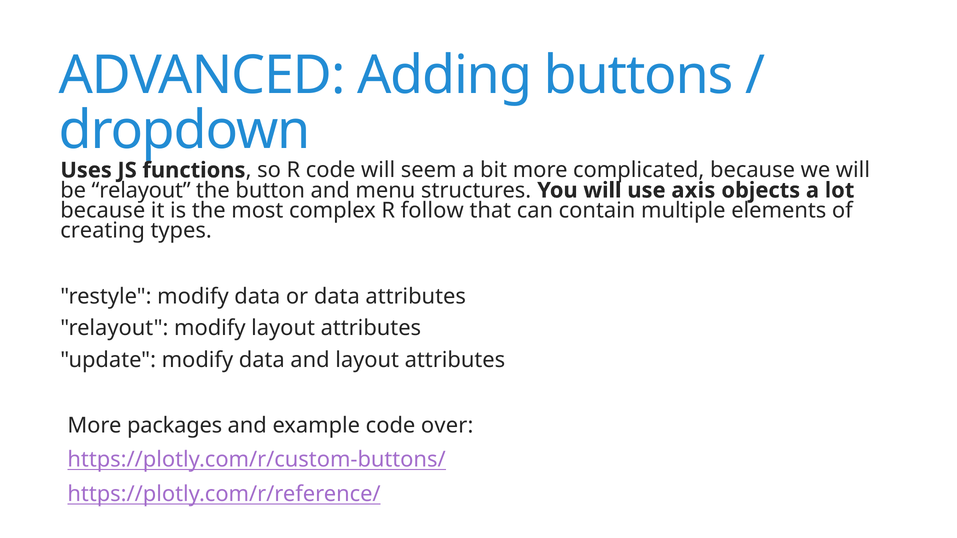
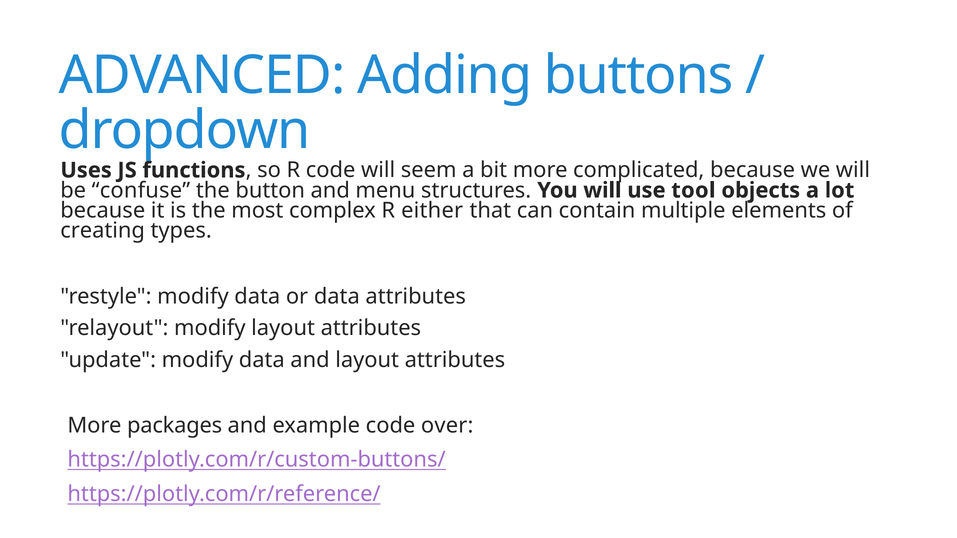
be relayout: relayout -> confuse
axis: axis -> tool
follow: follow -> either
